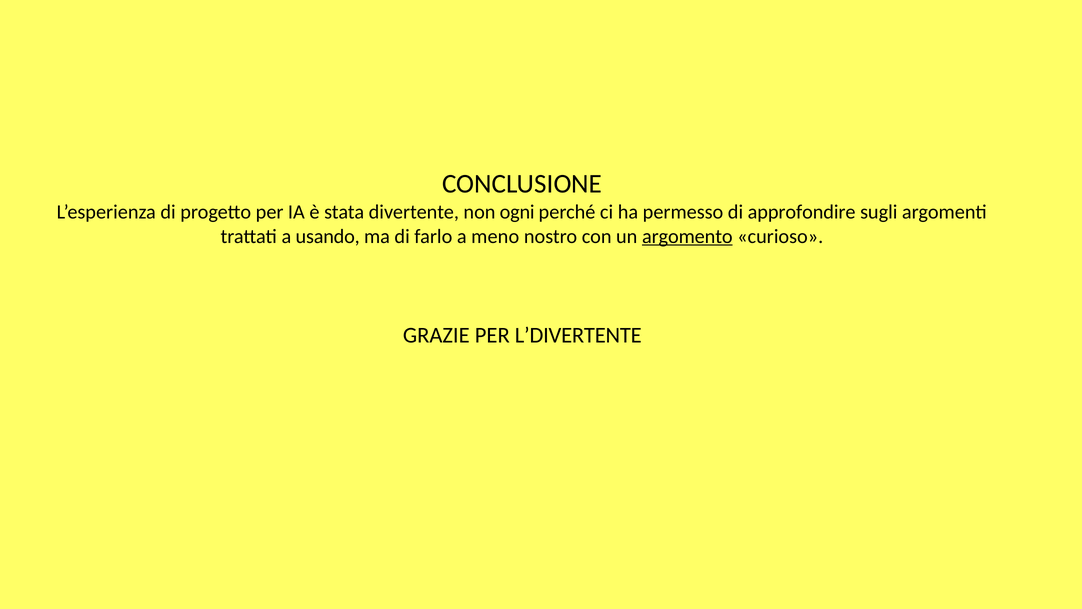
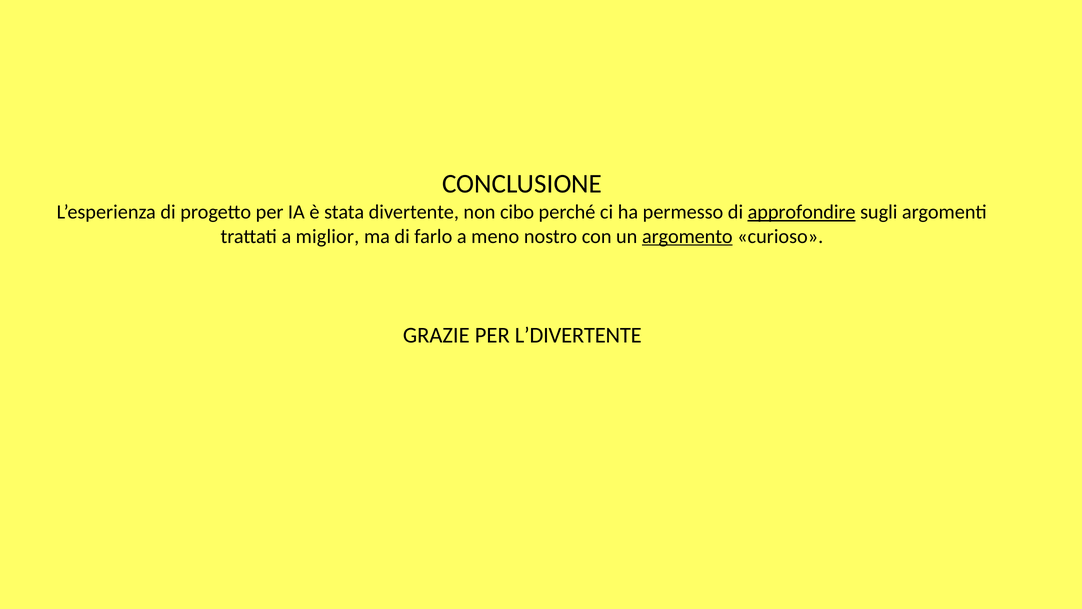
ogni: ogni -> cibo
approfondire underline: none -> present
usando: usando -> miglior
